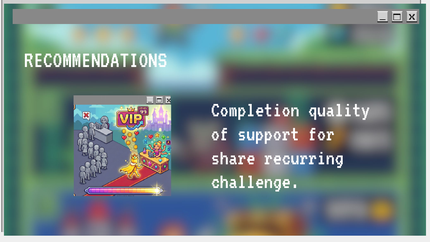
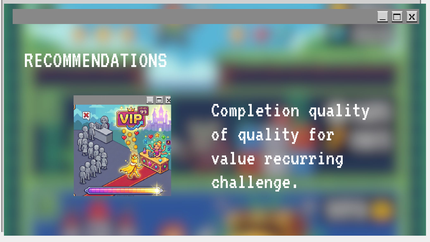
of support: support -> quality
share: share -> value
